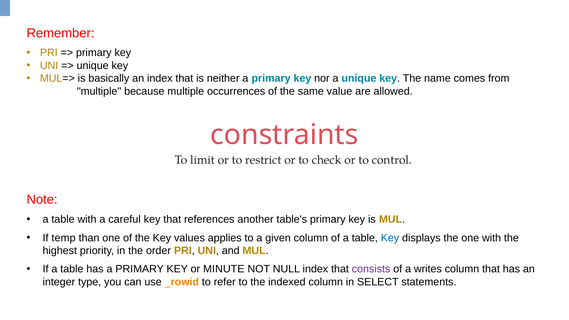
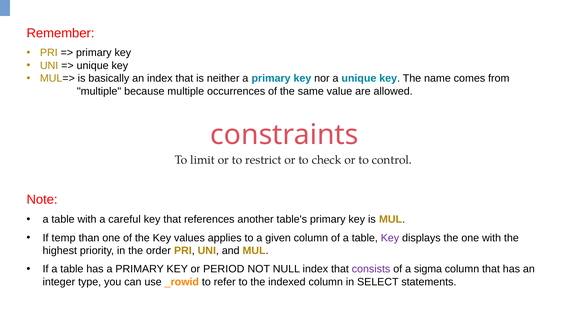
Key at (390, 238) colour: blue -> purple
MINUTE: MINUTE -> PERIOD
writes: writes -> sigma
